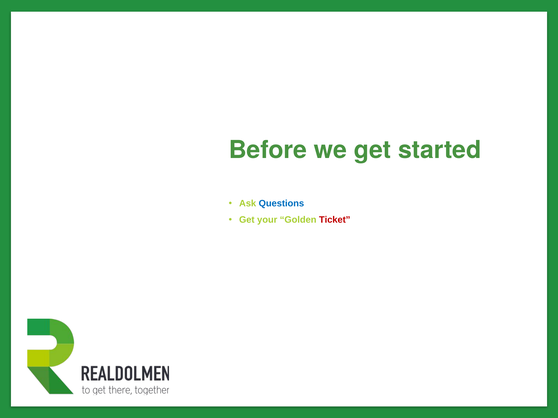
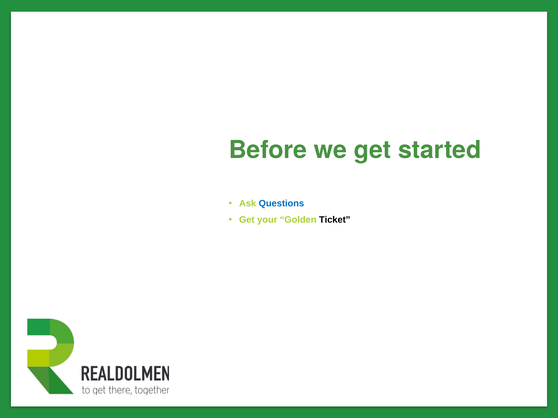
Ticket colour: red -> black
